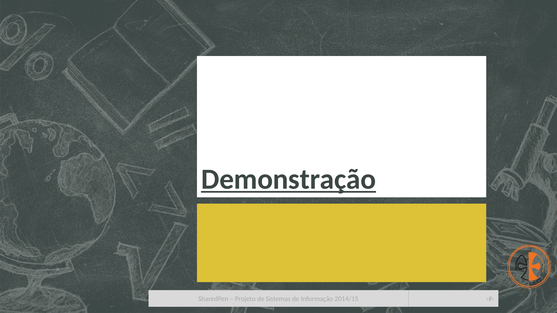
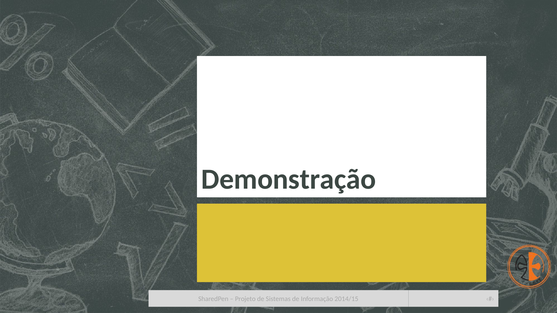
Demonstração underline: present -> none
